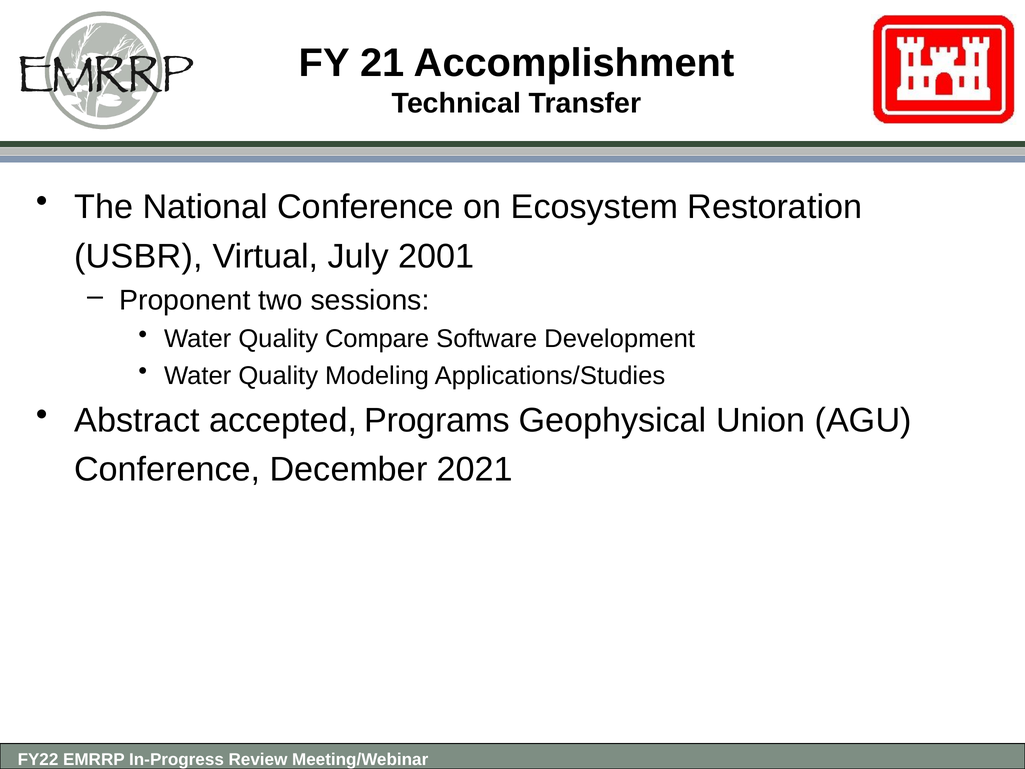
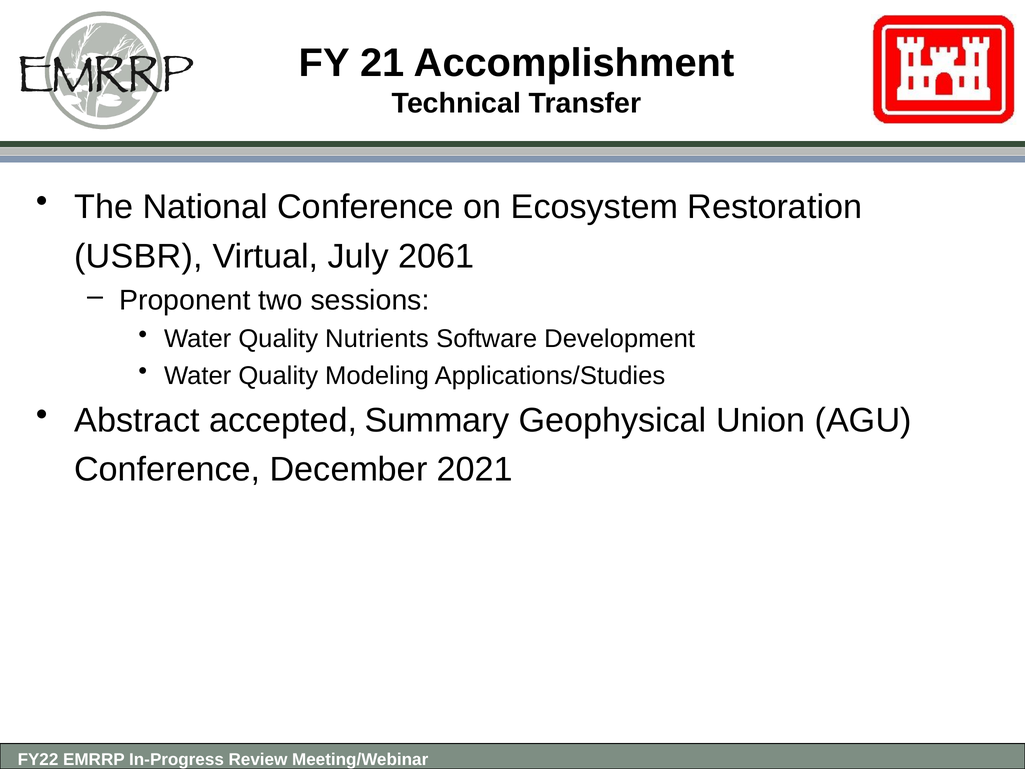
2001: 2001 -> 2061
Compare: Compare -> Nutrients
Programs: Programs -> Summary
